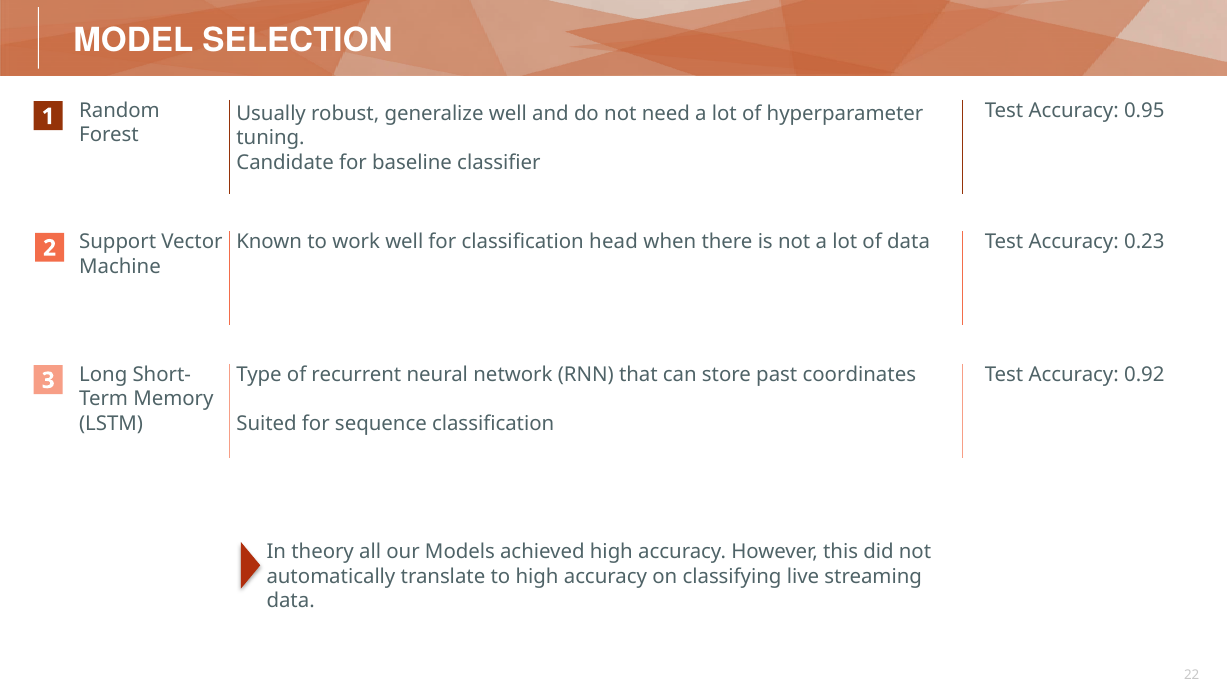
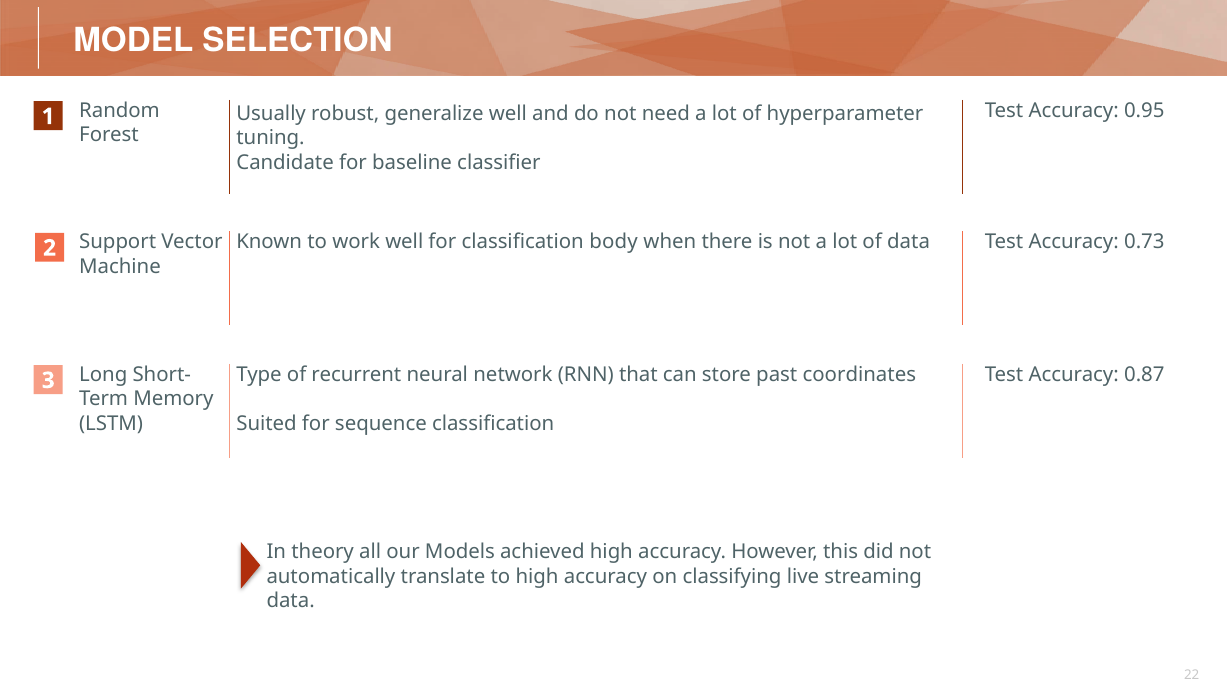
head: head -> body
0.23: 0.23 -> 0.73
0.92: 0.92 -> 0.87
